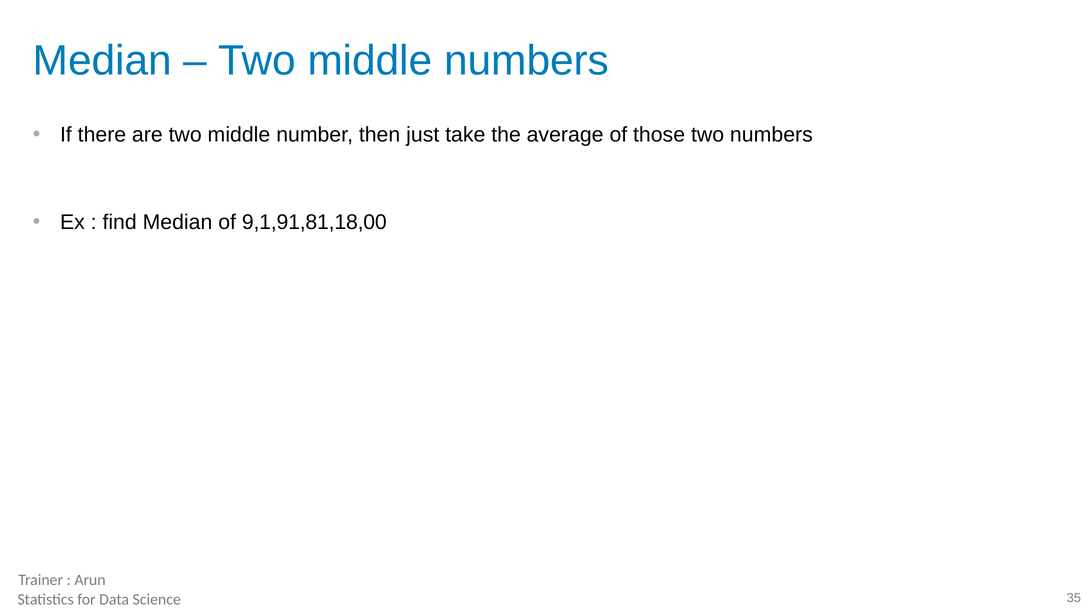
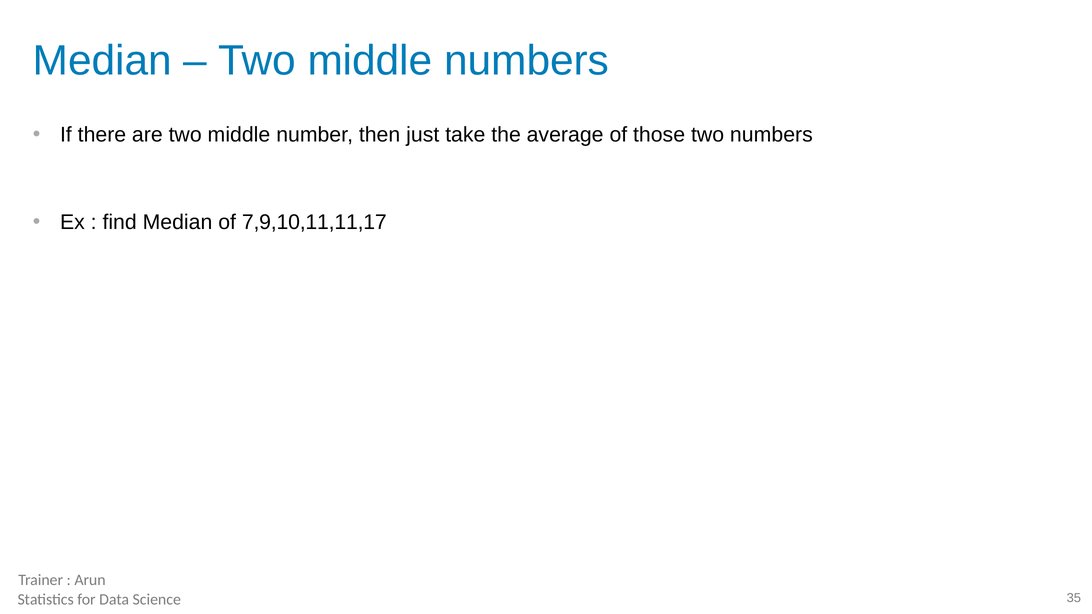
9,1,91,81,18,00: 9,1,91,81,18,00 -> 7,9,10,11,11,17
